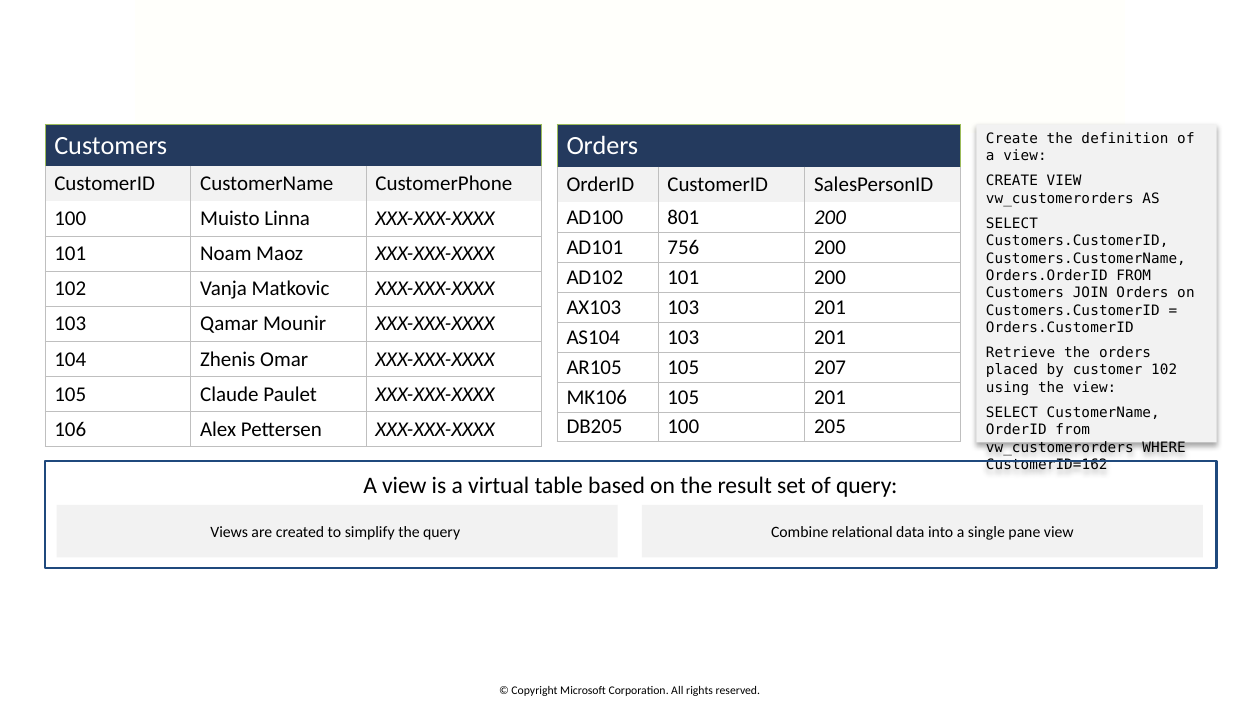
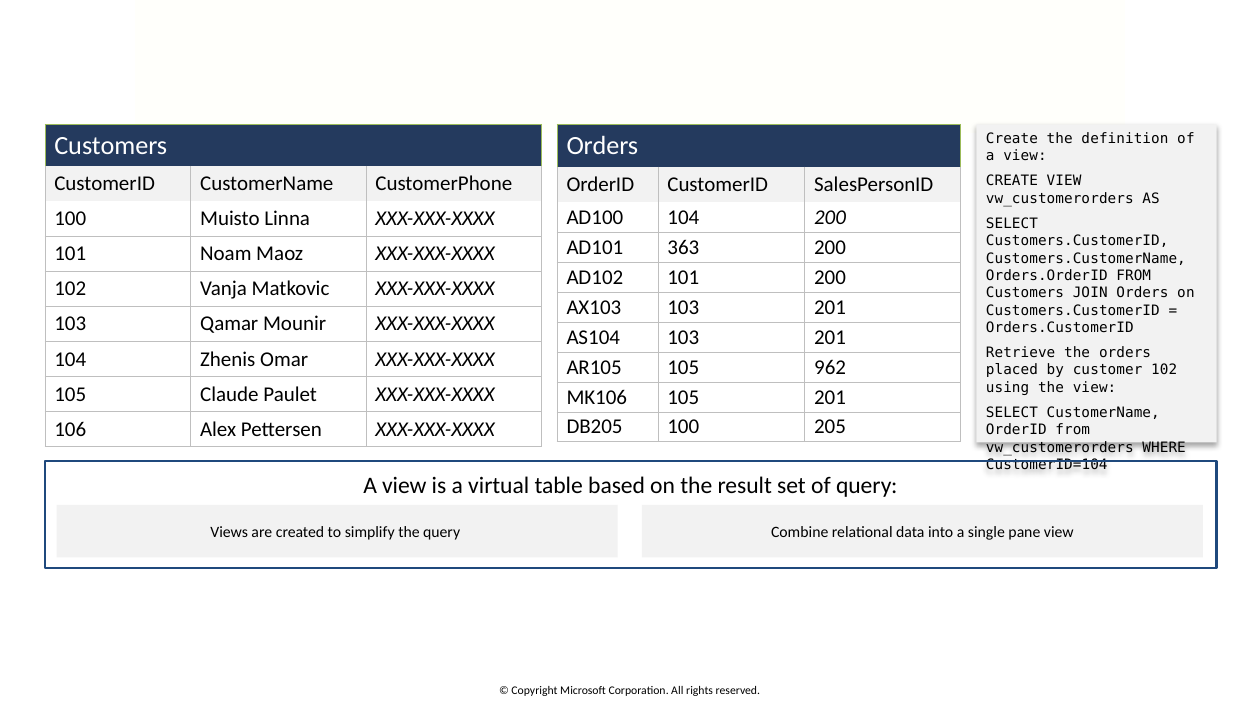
AD100 801: 801 -> 104
756: 756 -> 363
207: 207 -> 962
CustomerID=162: CustomerID=162 -> CustomerID=104
